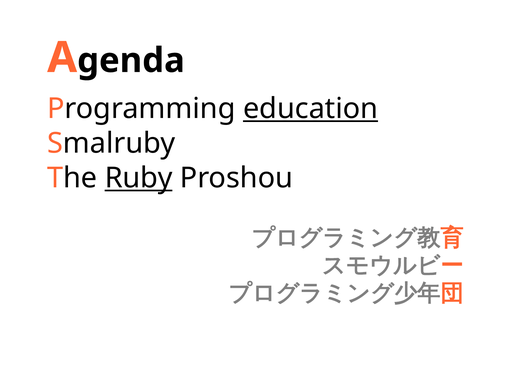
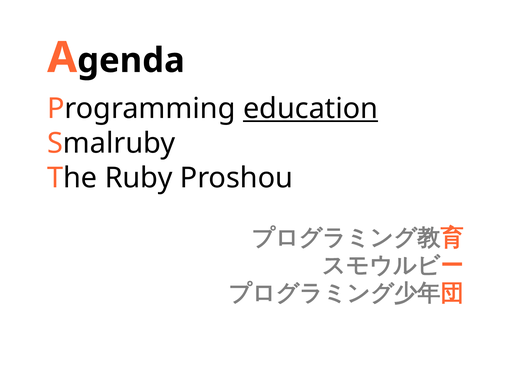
Ruby underline: present -> none
